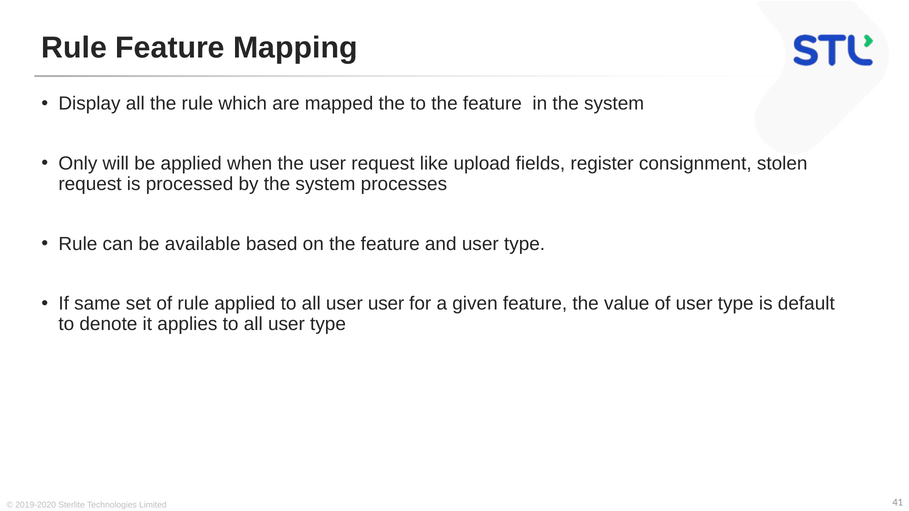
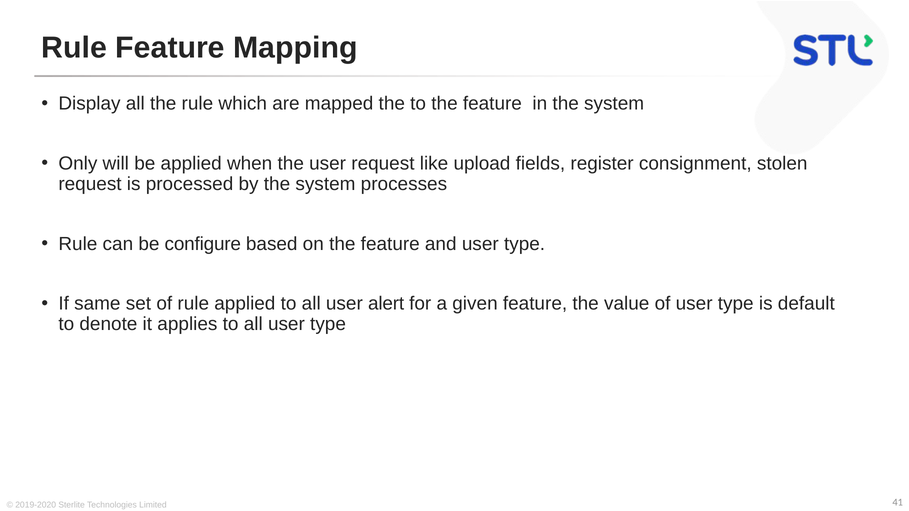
available: available -> configure
user user: user -> alert
